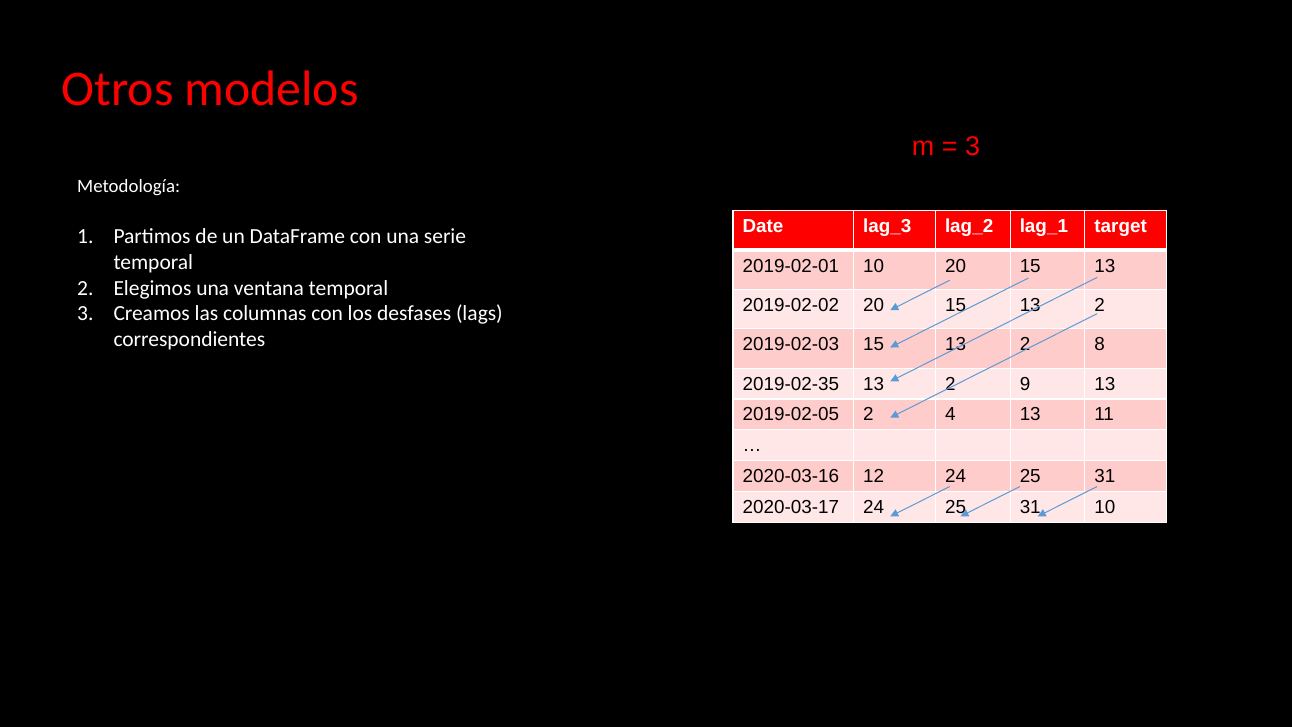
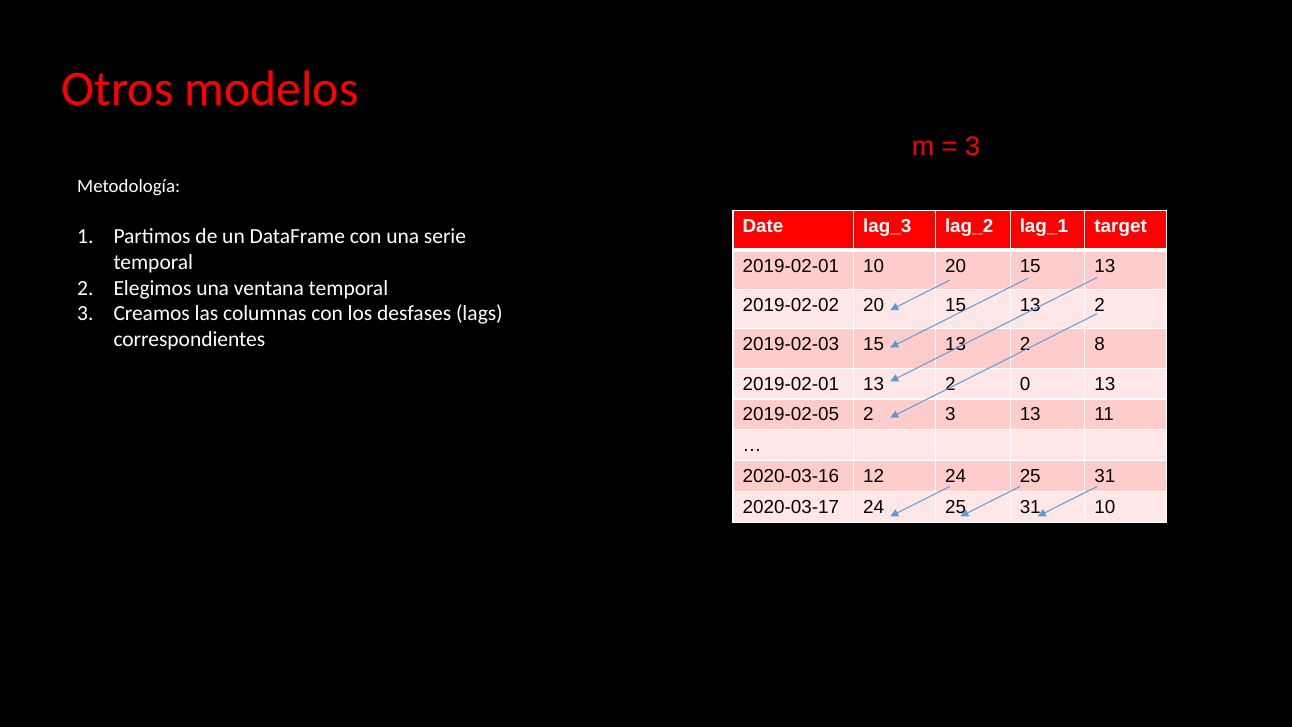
2019-02-35 at (791, 384): 2019-02-35 -> 2019-02-01
9: 9 -> 0
2 4: 4 -> 3
